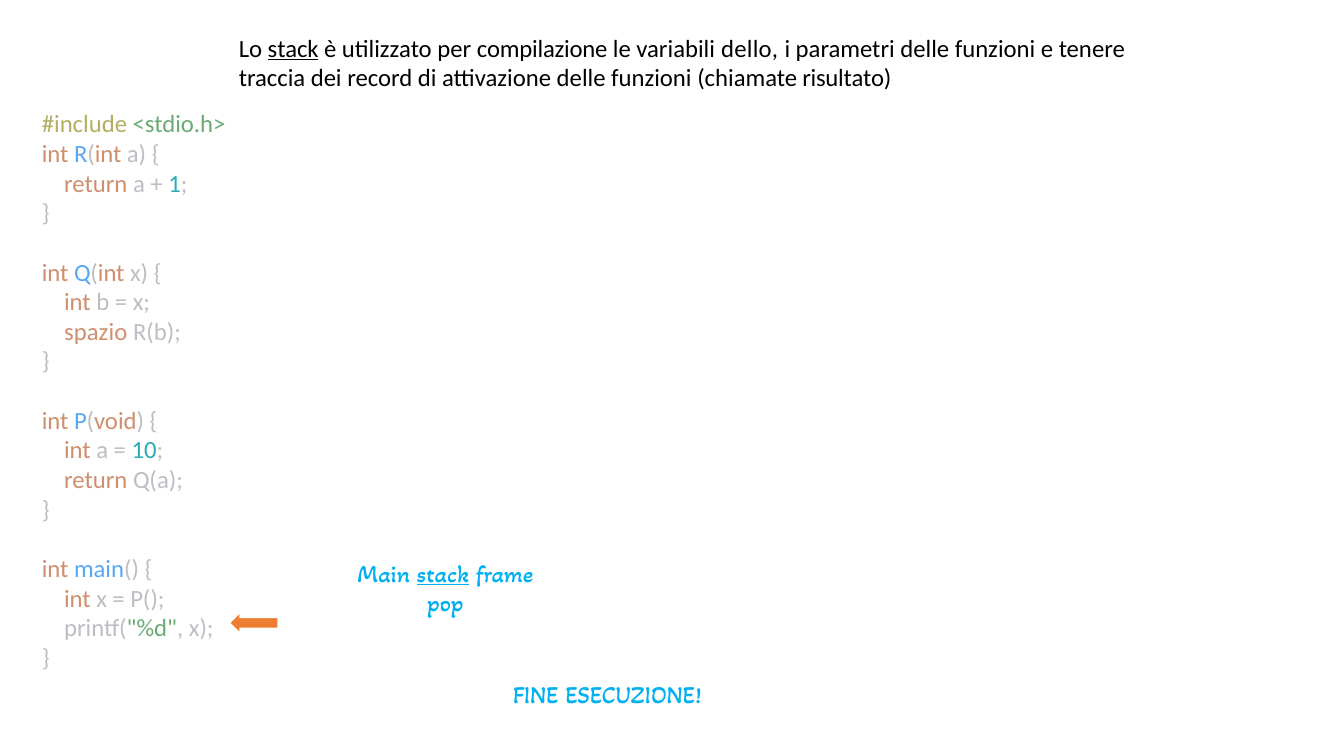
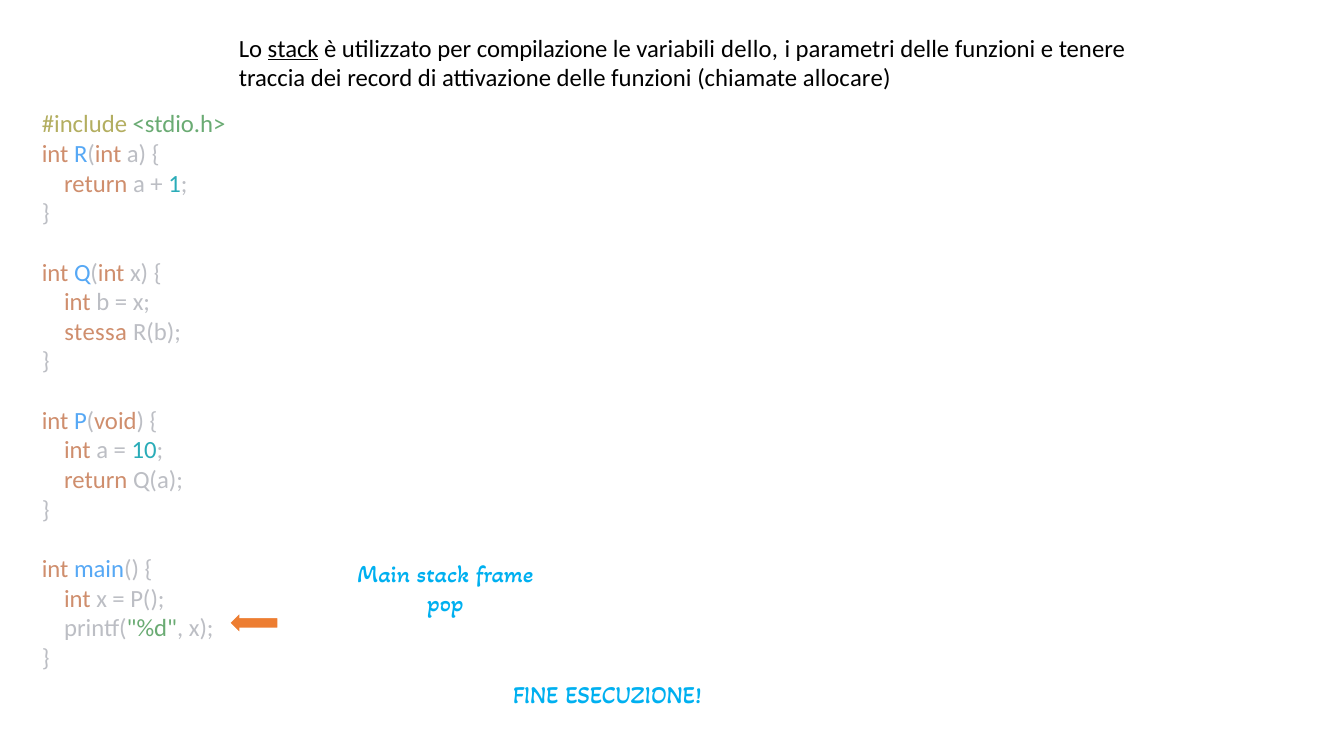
risultato: risultato -> allocare
spazio: spazio -> stessa
stack at (443, 574) underline: present -> none
